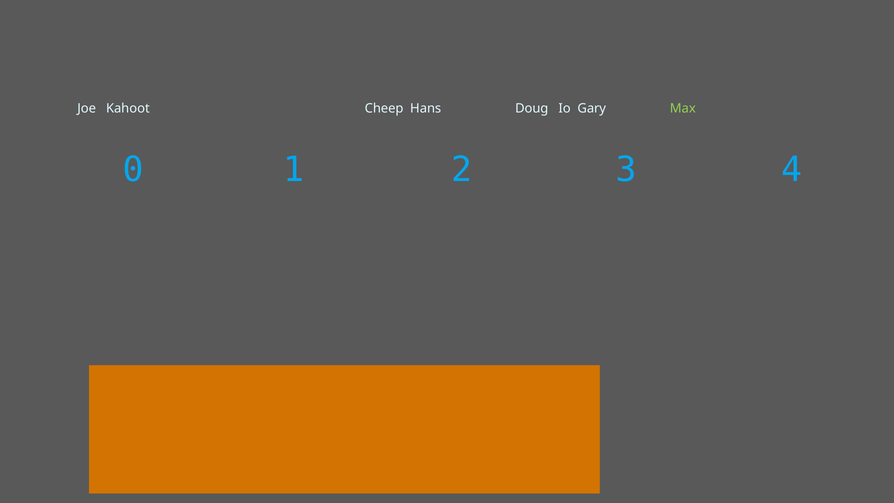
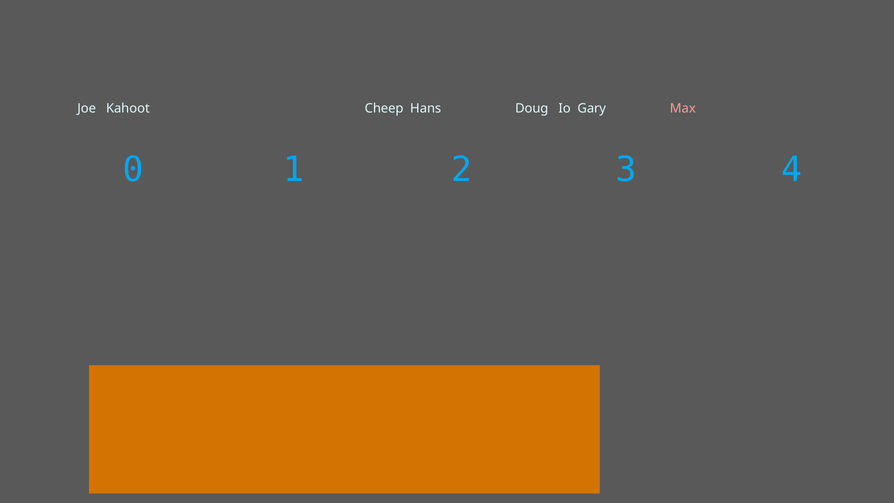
Max colour: light green -> pink
